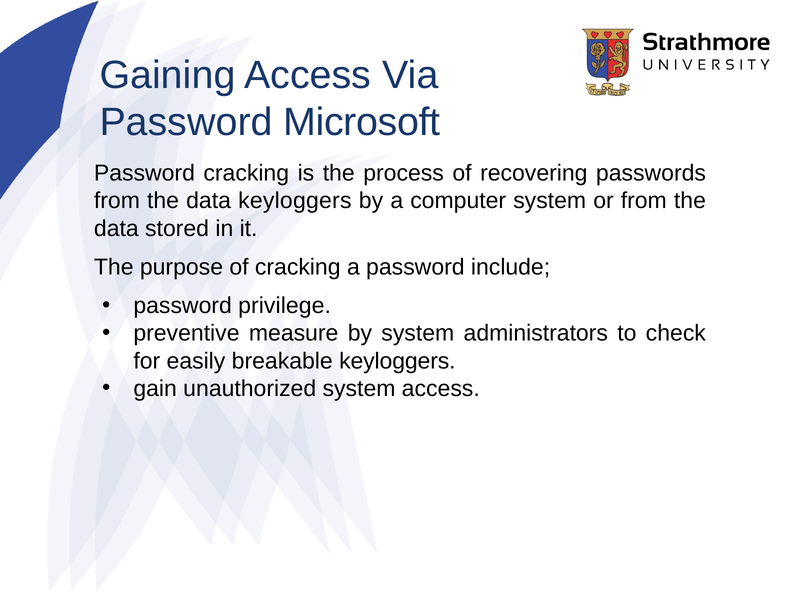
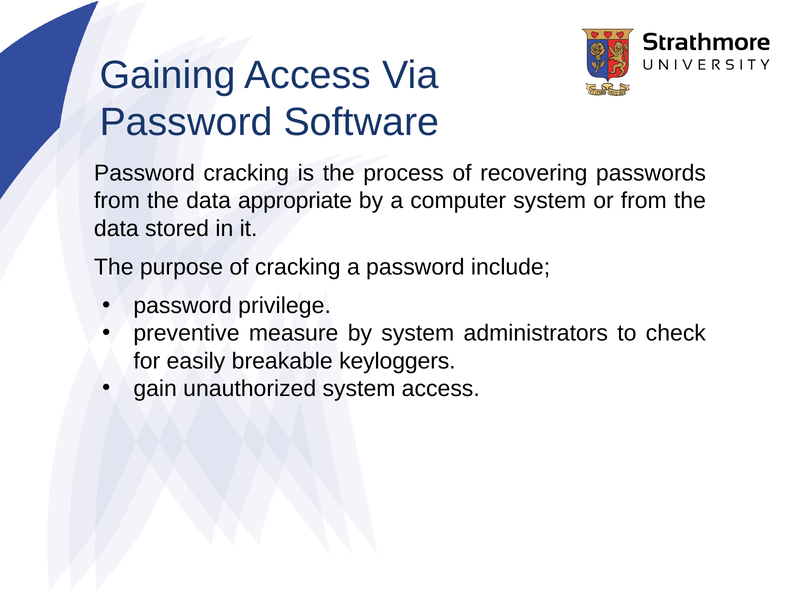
Microsoft: Microsoft -> Software
data keyloggers: keyloggers -> appropriate
